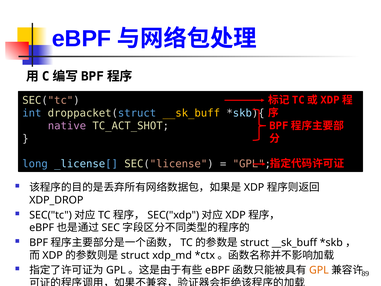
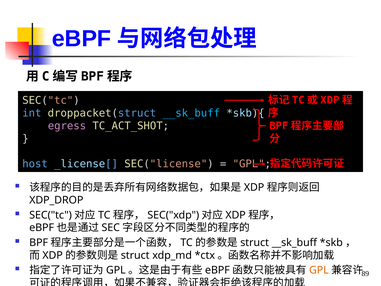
__sk_buff at (191, 113) colour: yellow -> light blue
native: native -> egress
long: long -> host
